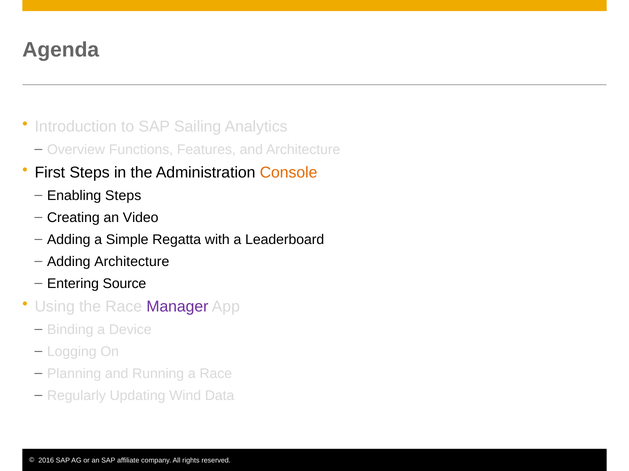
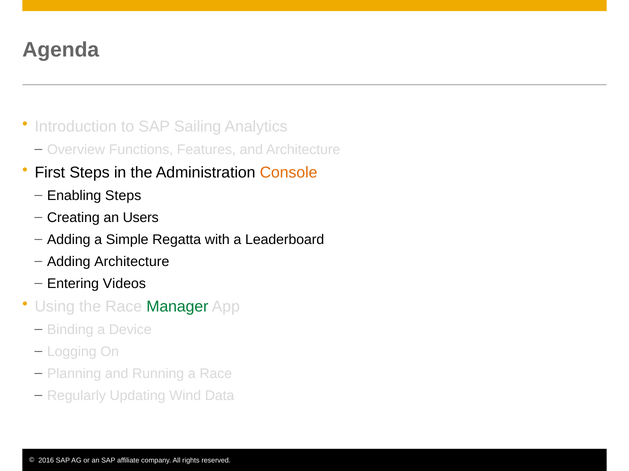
Video: Video -> Users
Source: Source -> Videos
Manager colour: purple -> green
